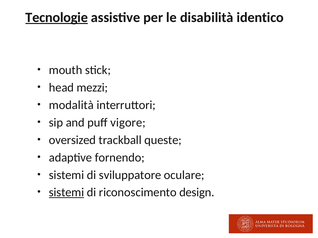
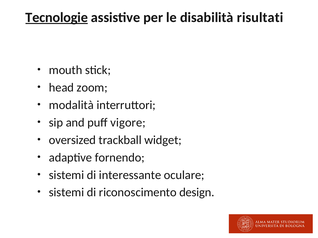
identico: identico -> risultati
mezzi: mezzi -> zoom
queste: queste -> widget
sviluppatore: sviluppatore -> interessante
sistemi at (67, 193) underline: present -> none
